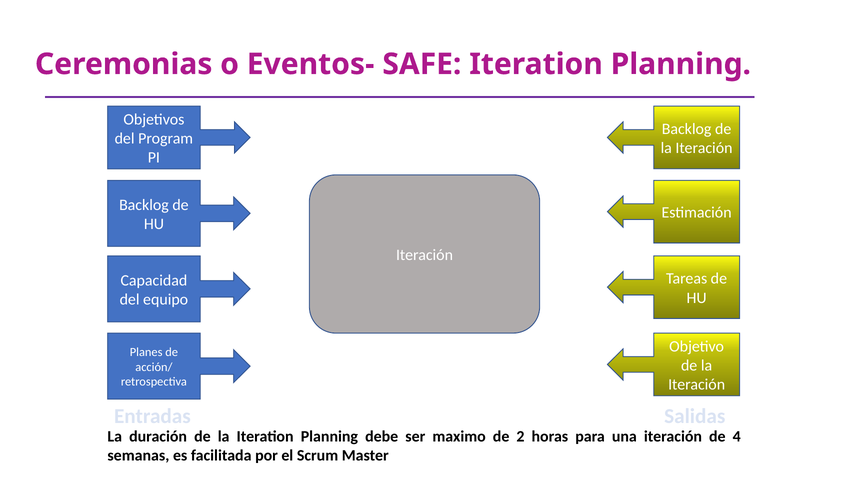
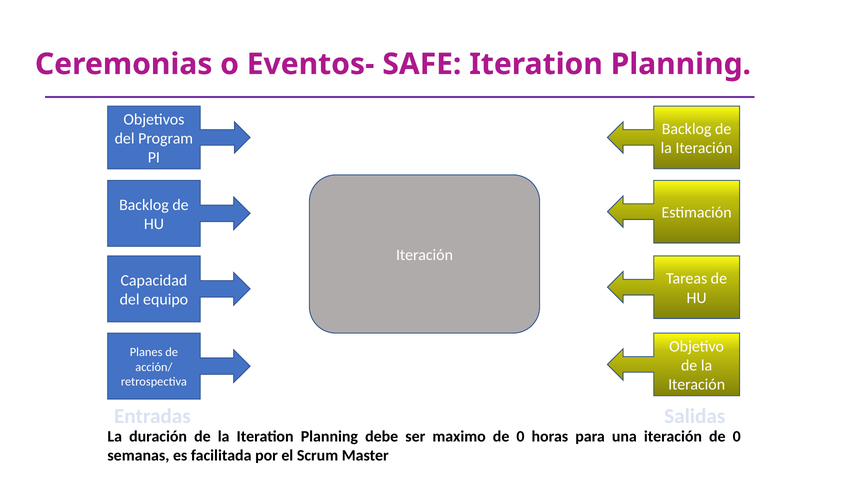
maximo de 2: 2 -> 0
iteración de 4: 4 -> 0
